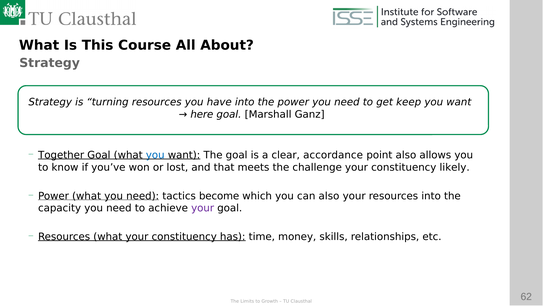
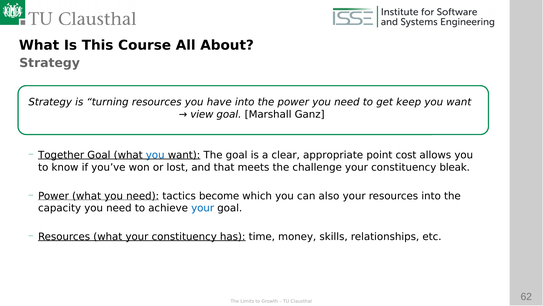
here: here -> view
accordance: accordance -> appropriate
point also: also -> cost
likely: likely -> bleak
your at (203, 208) colour: purple -> blue
